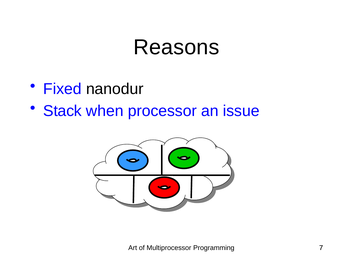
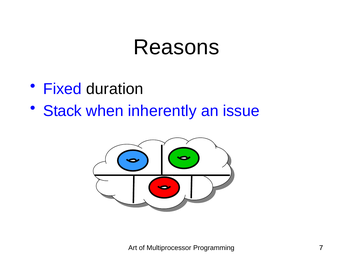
nanodur: nanodur -> duration
processor: processor -> inherently
